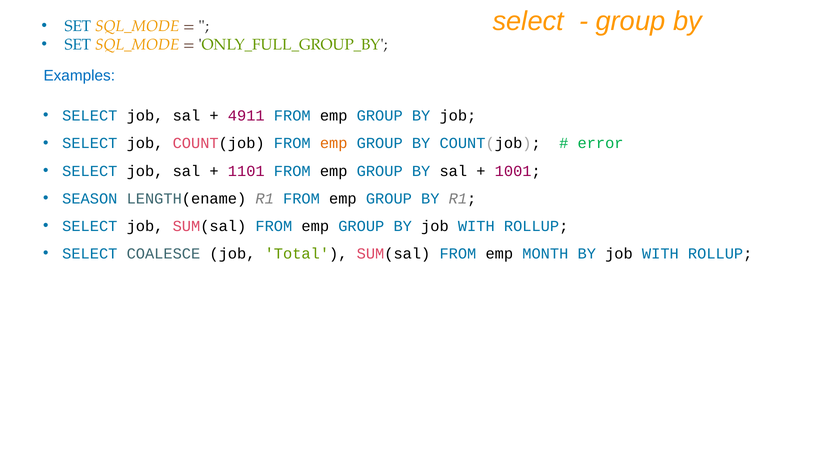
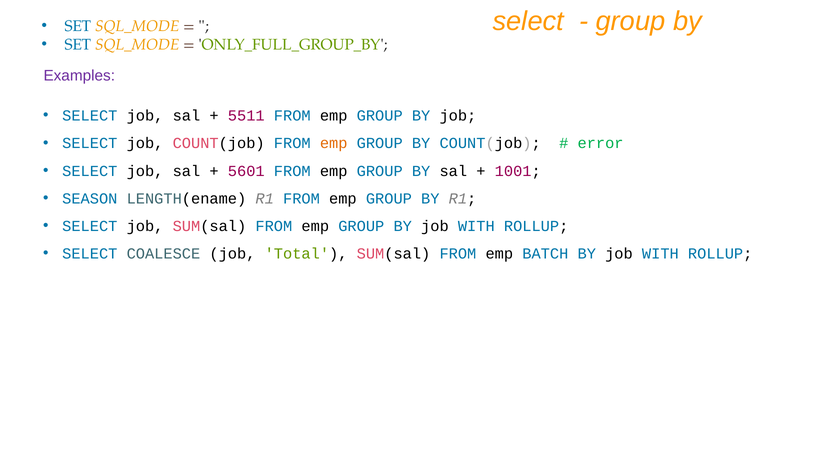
Examples colour: blue -> purple
4911: 4911 -> 5511
1101: 1101 -> 5601
MONTH: MONTH -> BATCH
